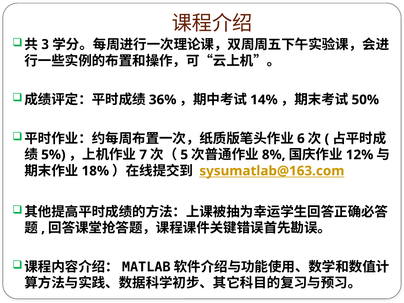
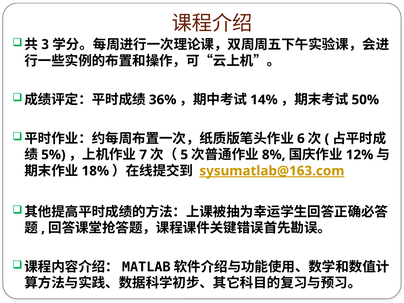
sysumatlab@163.com underline: none -> present
